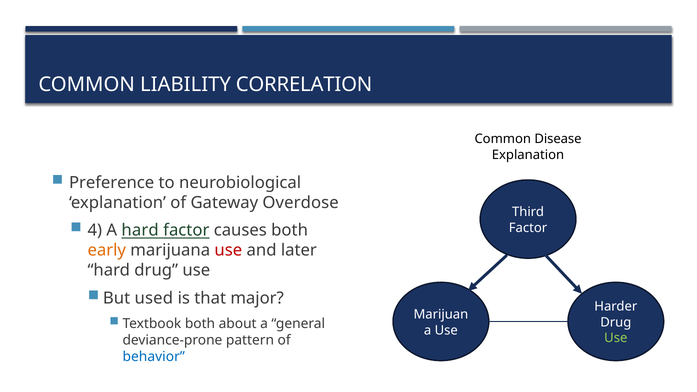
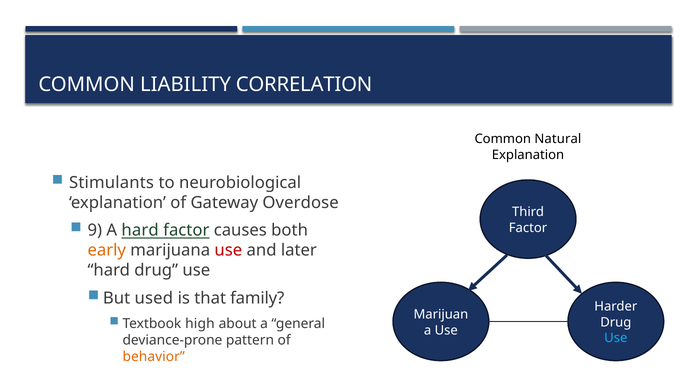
Disease: Disease -> Natural
Preference: Preference -> Stimulants
4: 4 -> 9
major: major -> family
Textbook both: both -> high
Use at (616, 338) colour: light green -> light blue
behavior colour: blue -> orange
